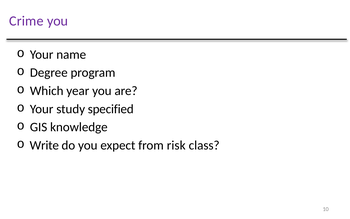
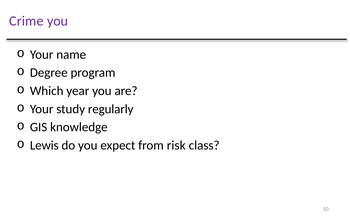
specified: specified -> regularly
Write: Write -> Lewis
